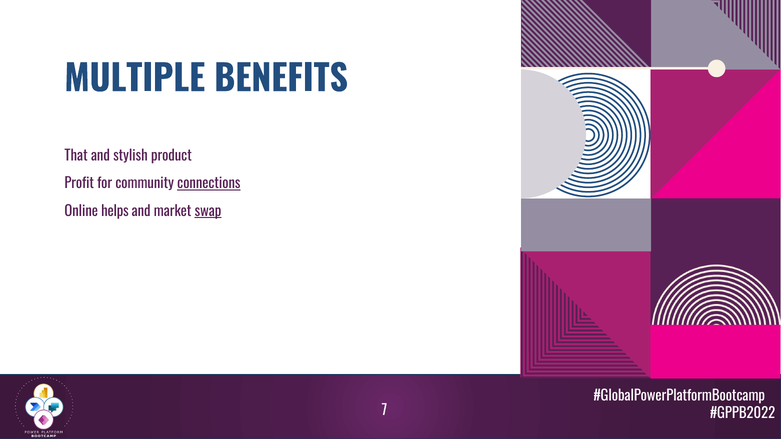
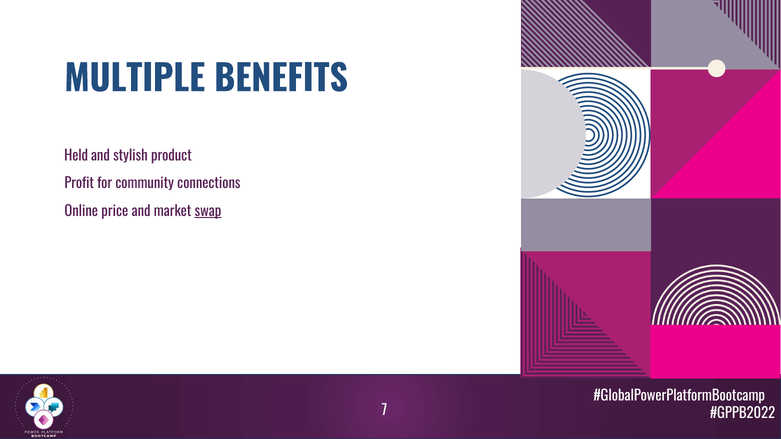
That: That -> Held
connections underline: present -> none
helps: helps -> price
